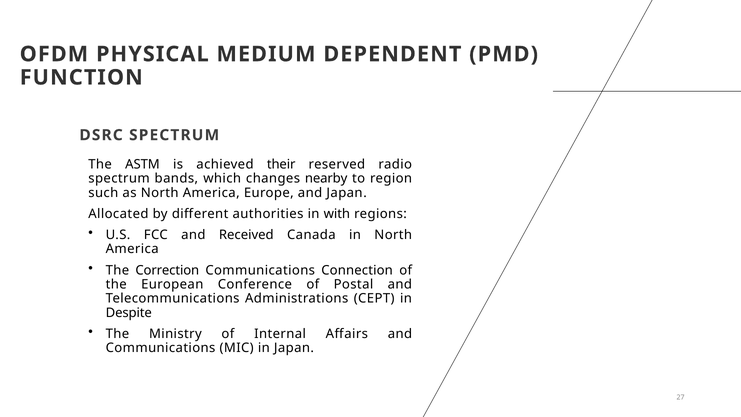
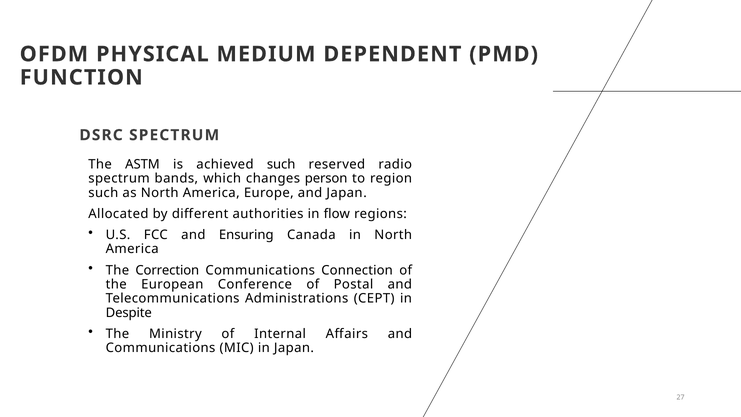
achieved their: their -> such
nearby: nearby -> person
with: with -> flow
Received: Received -> Ensuring
